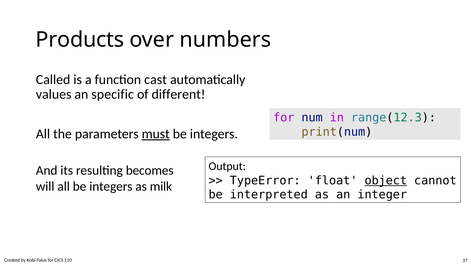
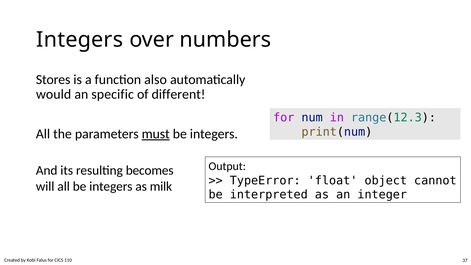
Products at (80, 40): Products -> Integers
Called: Called -> Stores
cast: cast -> also
values: values -> would
object underline: present -> none
